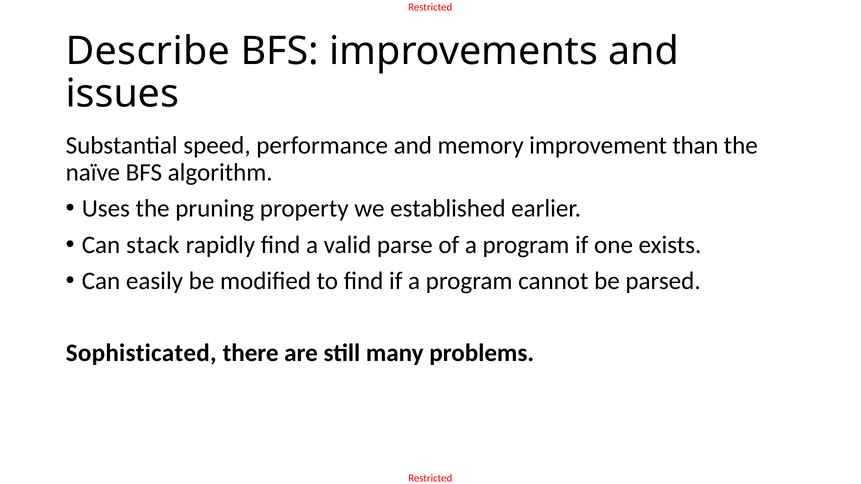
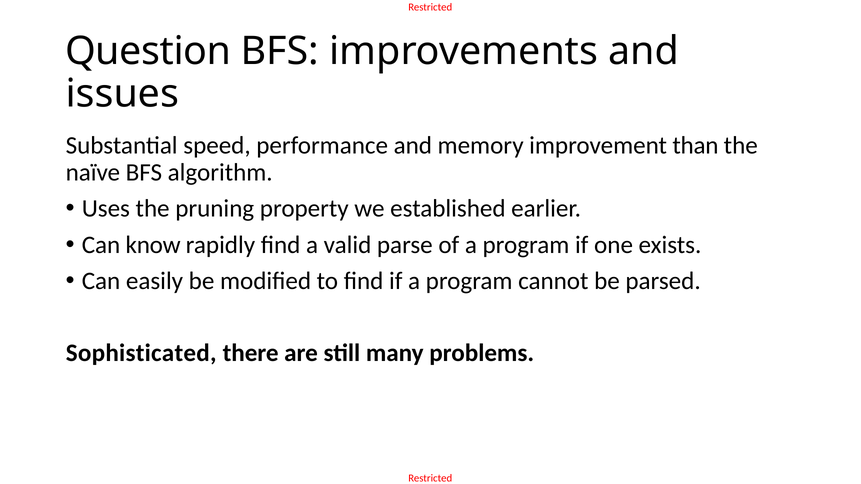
Describe: Describe -> Question
stack: stack -> know
